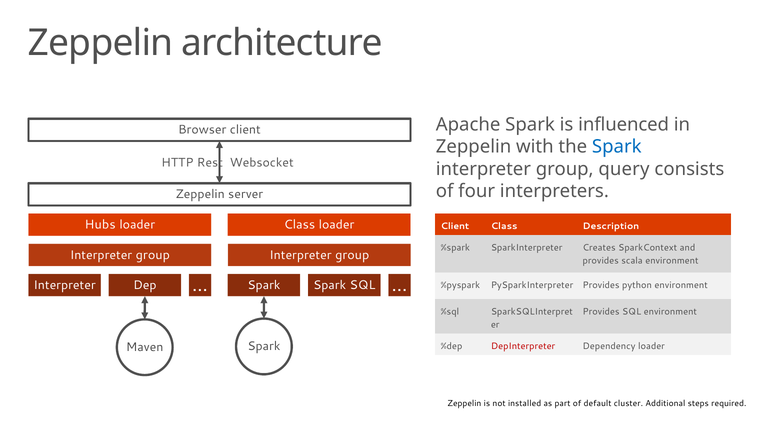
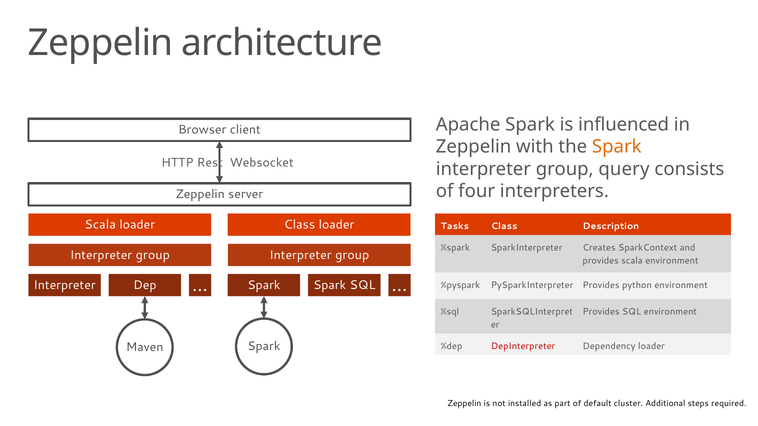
Spark at (617, 147) colour: blue -> orange
Hubs at (100, 225): Hubs -> Scala
Client at (455, 226): Client -> Tasks
